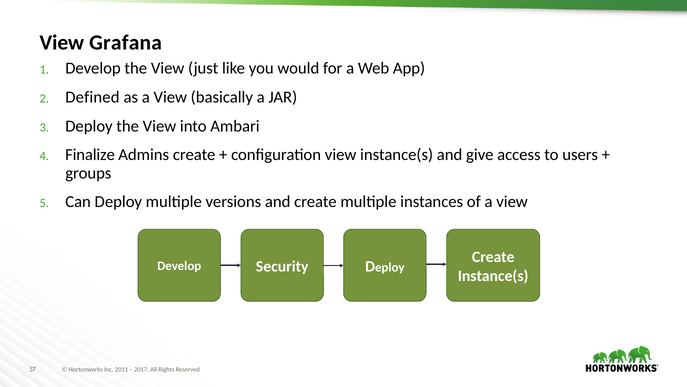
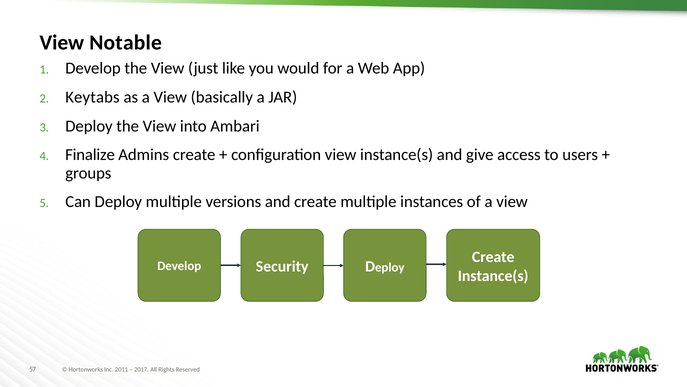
Grafana: Grafana -> Notable
Defined: Defined -> Keytabs
